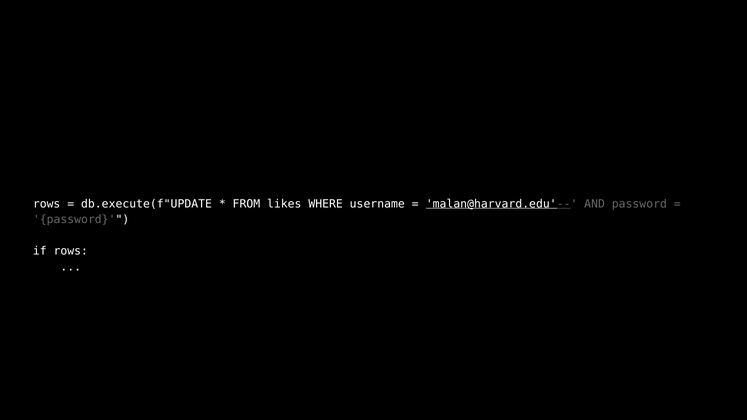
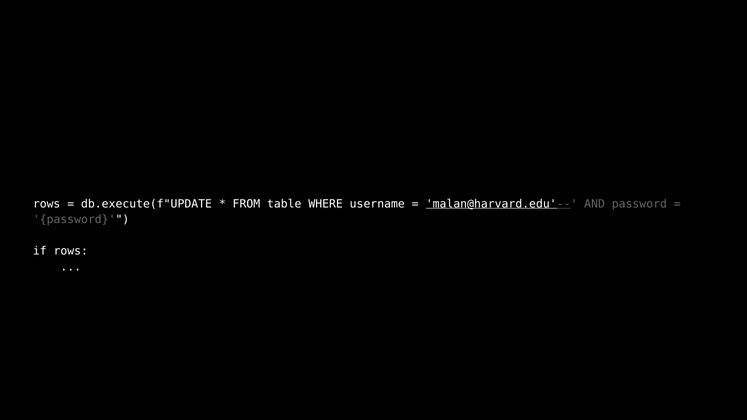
likes: likes -> table
